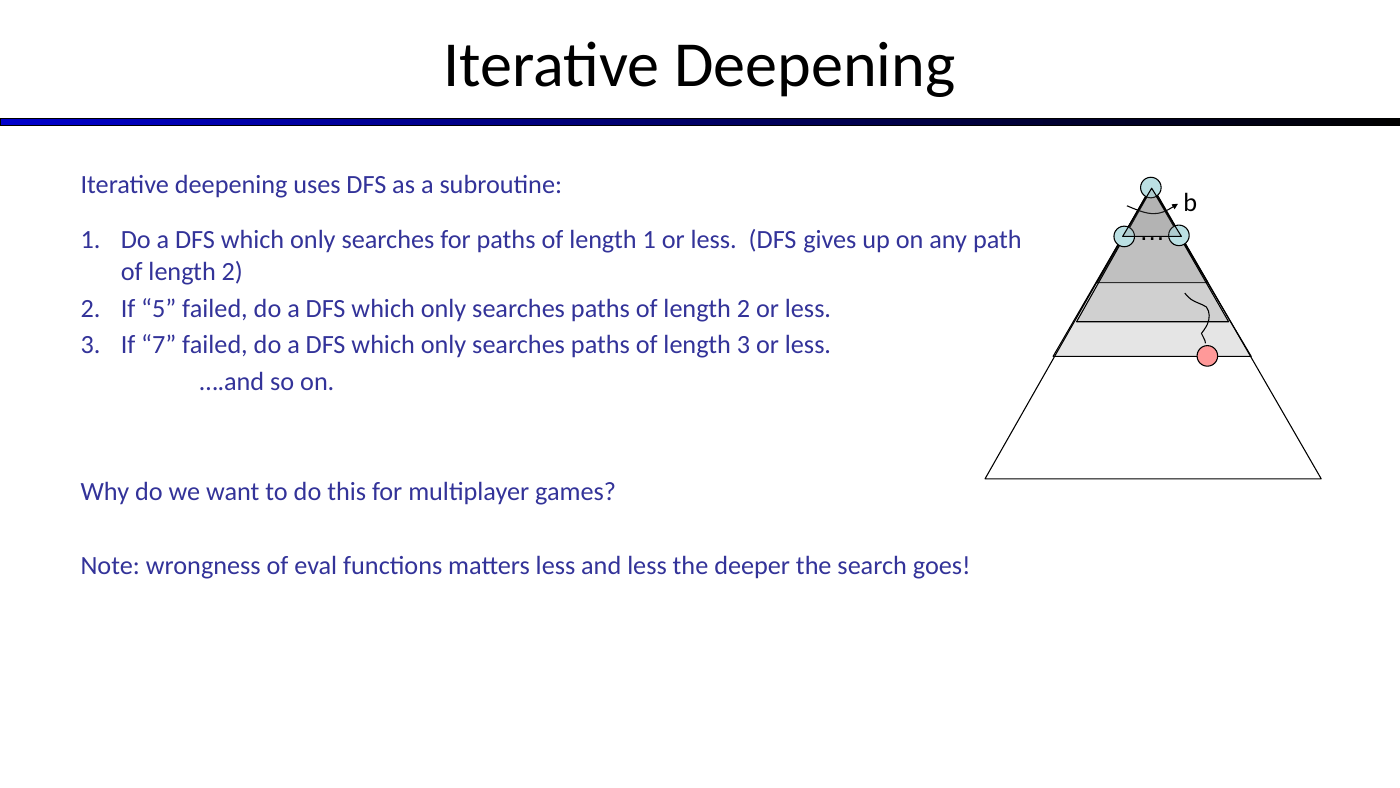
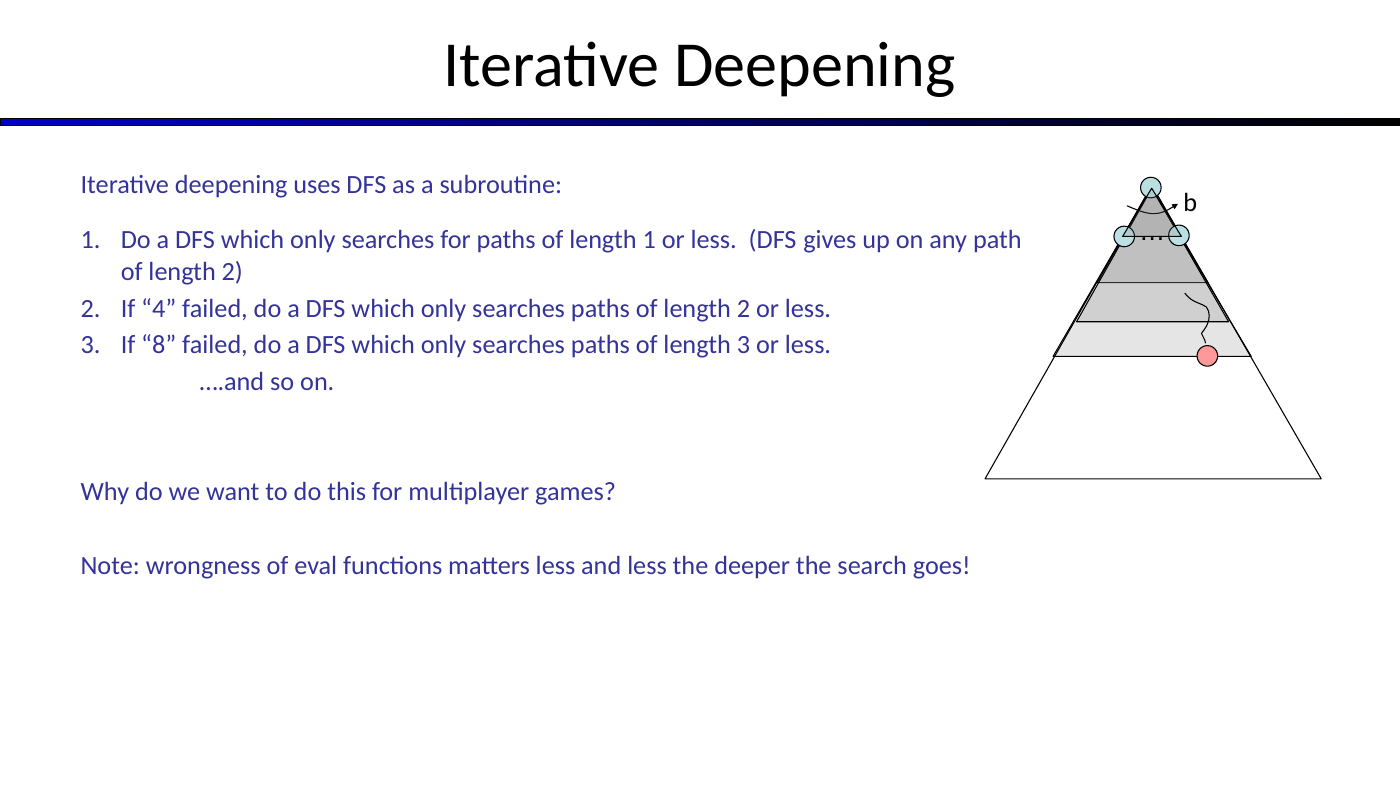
5: 5 -> 4
7: 7 -> 8
